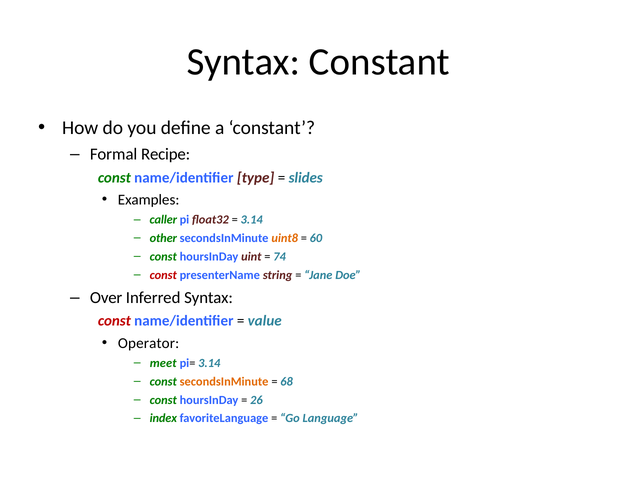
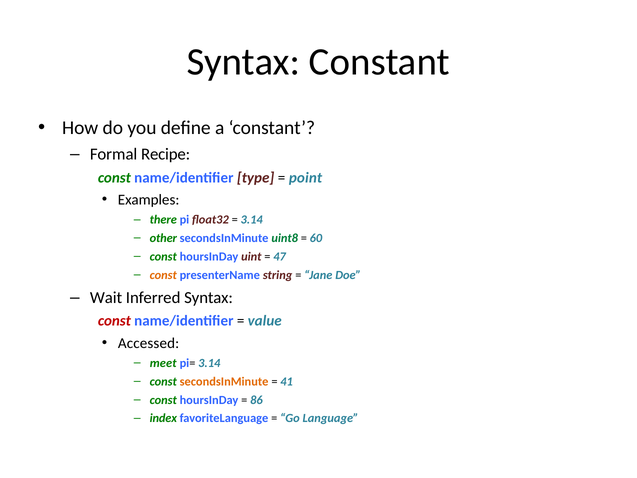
slides: slides -> point
caller: caller -> there
uint8 colour: orange -> green
74: 74 -> 47
const at (163, 275) colour: red -> orange
Over: Over -> Wait
Operator: Operator -> Accessed
68: 68 -> 41
26: 26 -> 86
